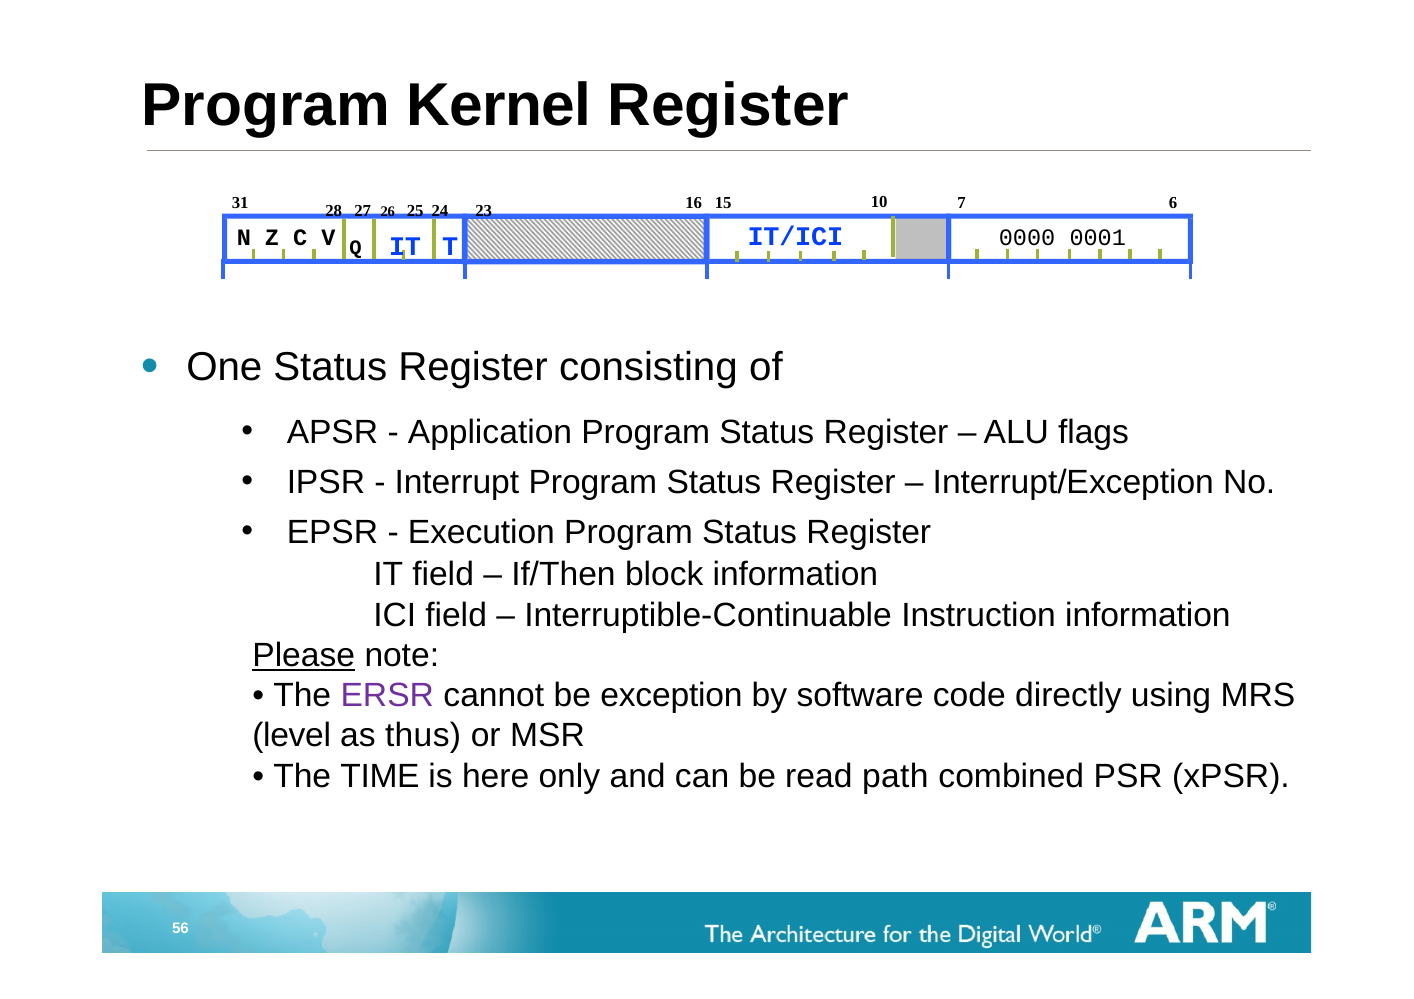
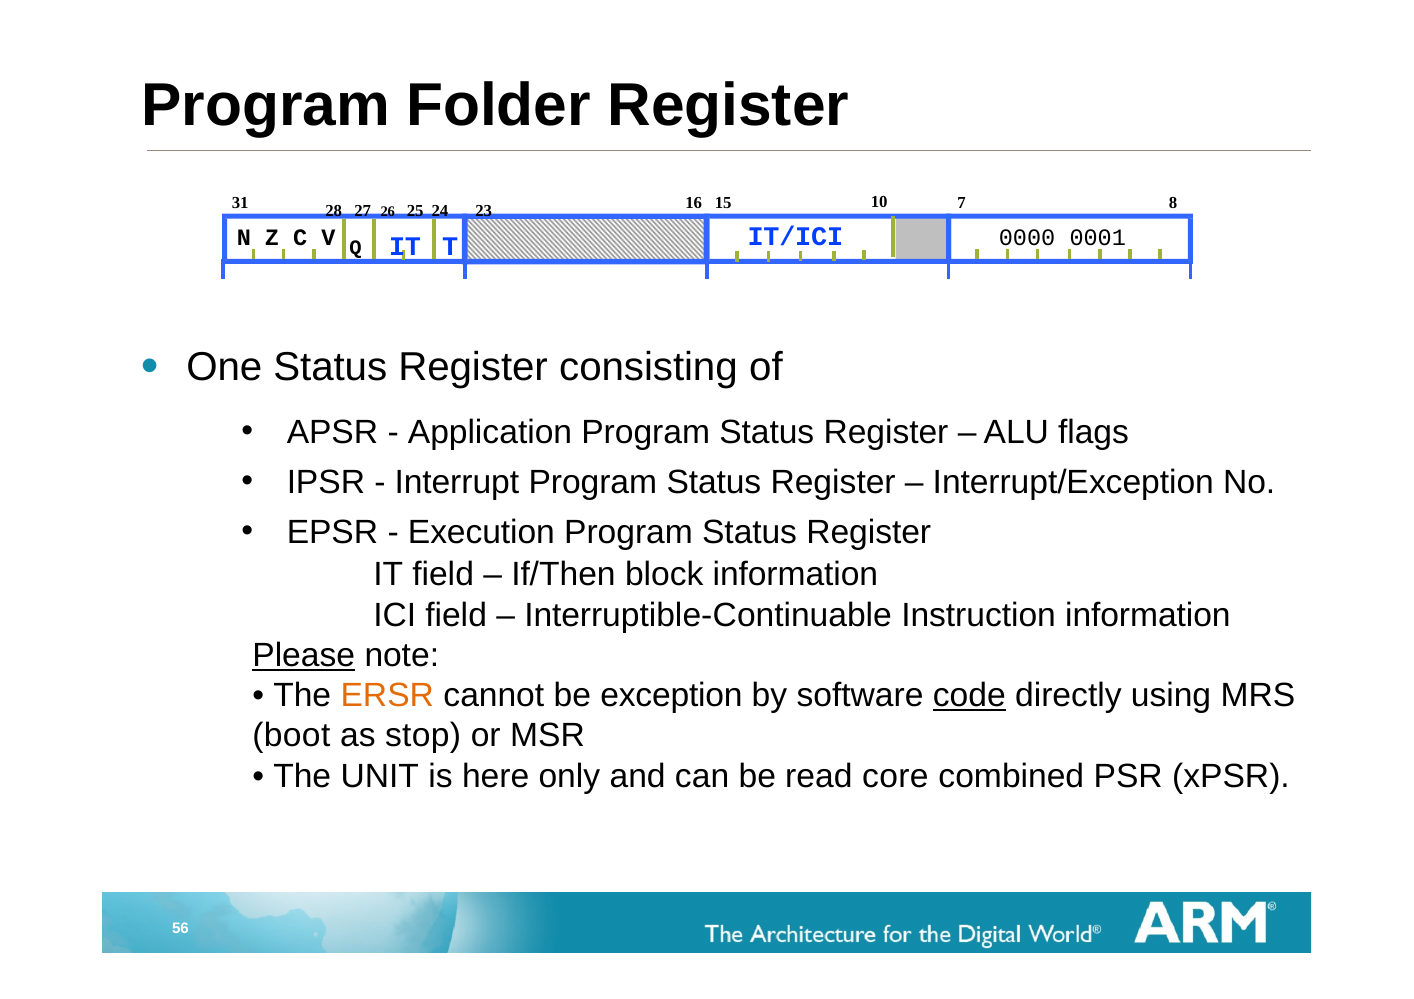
Kernel: Kernel -> Folder
6: 6 -> 8
ERSR colour: purple -> orange
code underline: none -> present
level: level -> boot
thus: thus -> stop
TIME: TIME -> UNIT
path: path -> core
